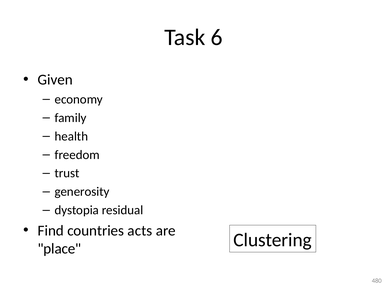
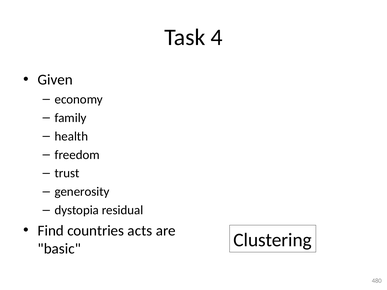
6: 6 -> 4
place: place -> basic
